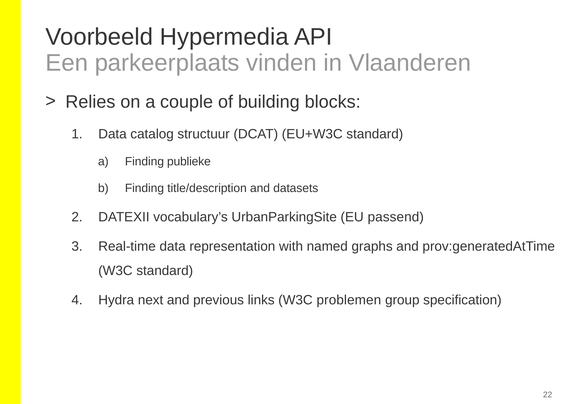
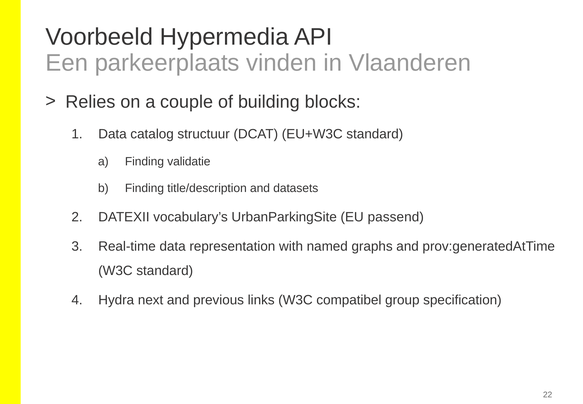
publieke: publieke -> validatie
problemen: problemen -> compatibel
